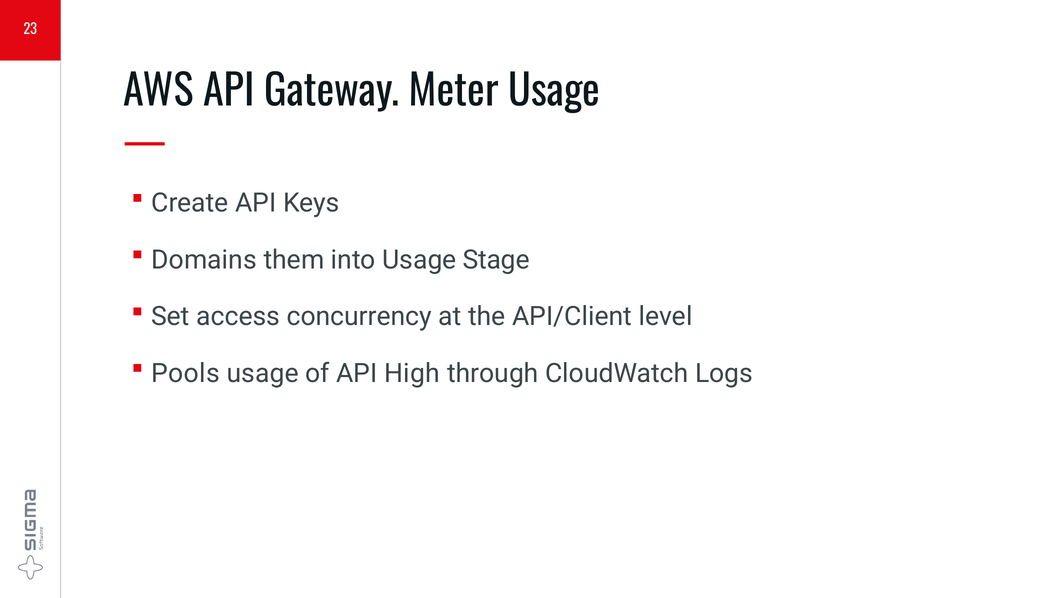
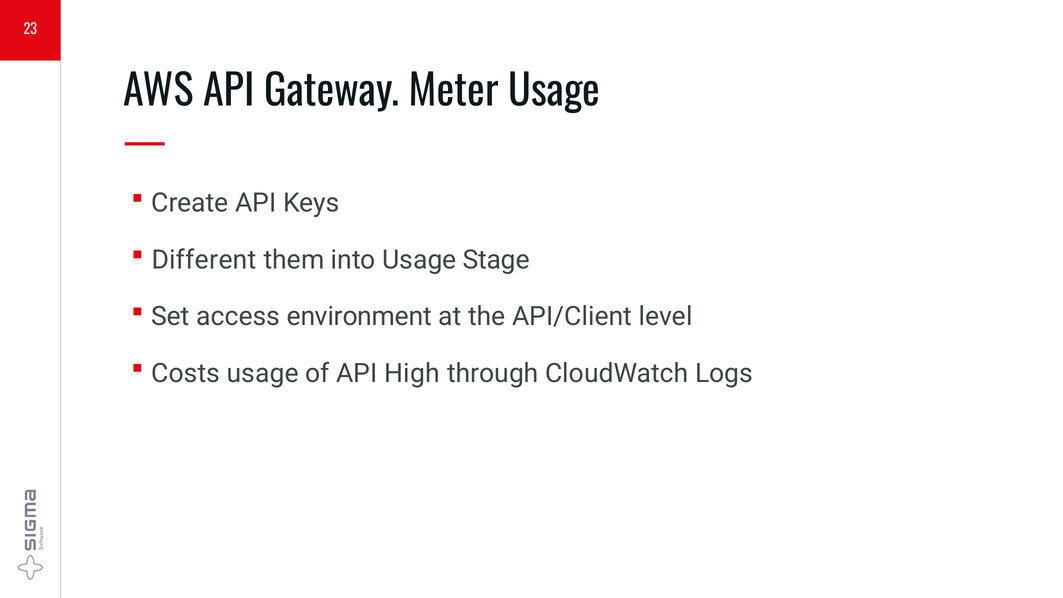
Domains: Domains -> Different
concurrency: concurrency -> environment
Pools: Pools -> Costs
